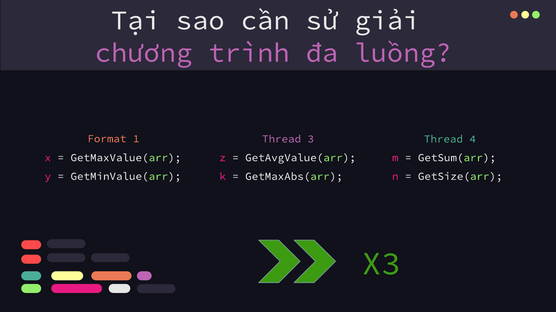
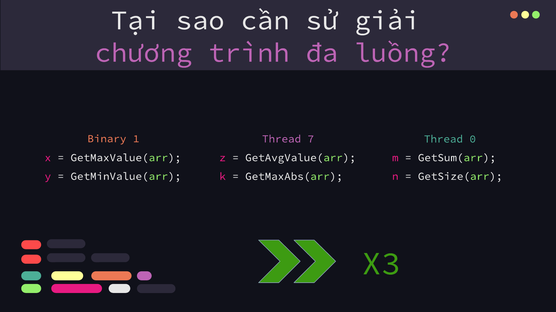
Format: Format -> Binary
3: 3 -> 7
4: 4 -> 0
